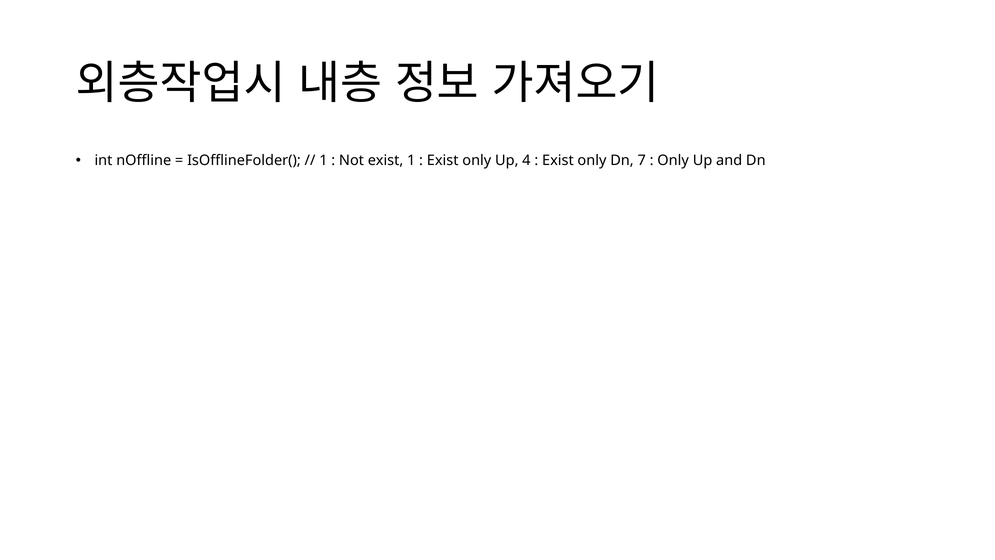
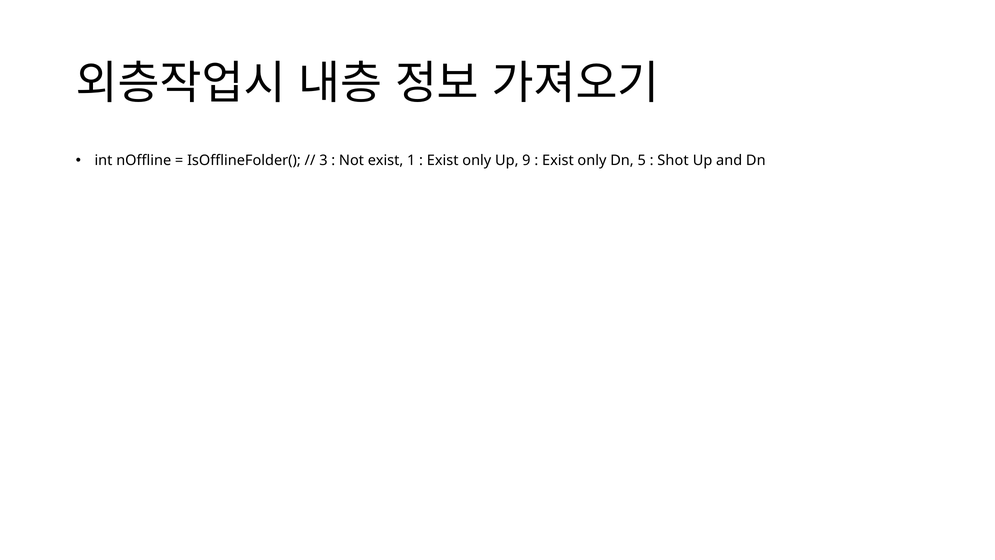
1 at (323, 161): 1 -> 3
4: 4 -> 9
7: 7 -> 5
Only at (673, 161): Only -> Shot
